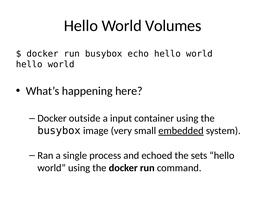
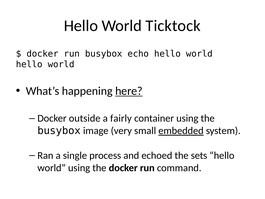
Volumes: Volumes -> Ticktock
here underline: none -> present
input: input -> fairly
